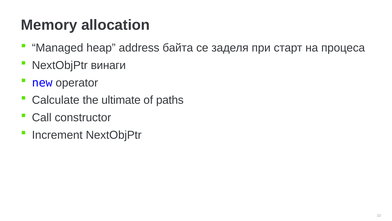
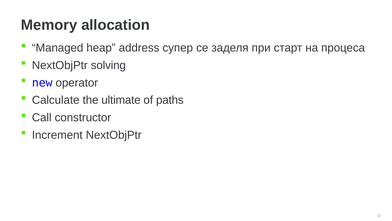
байта: байта -> супер
винаги: винаги -> solving
